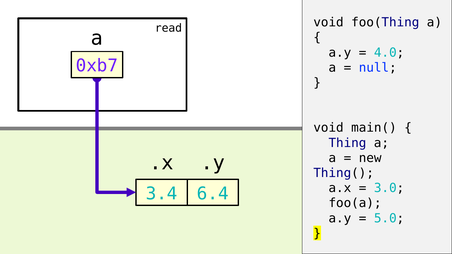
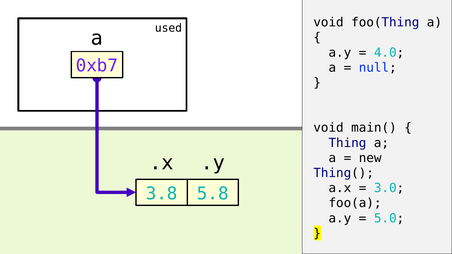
read: read -> used
3.4: 3.4 -> 3.8
6.4: 6.4 -> 5.8
